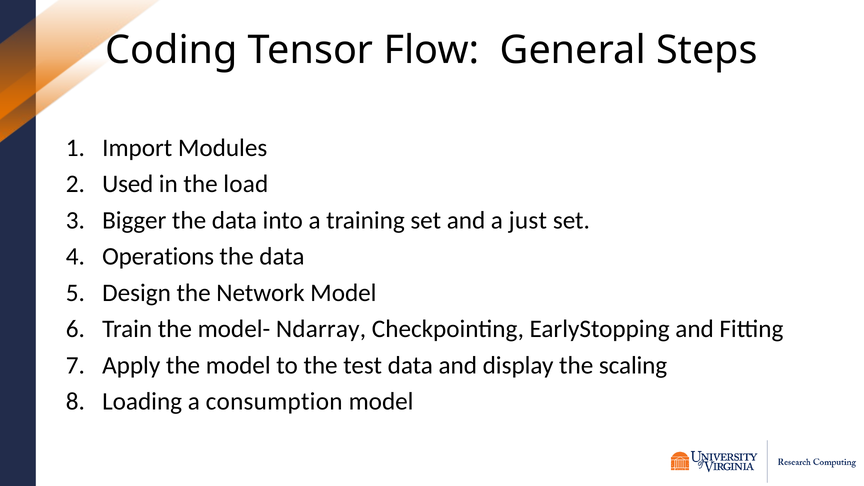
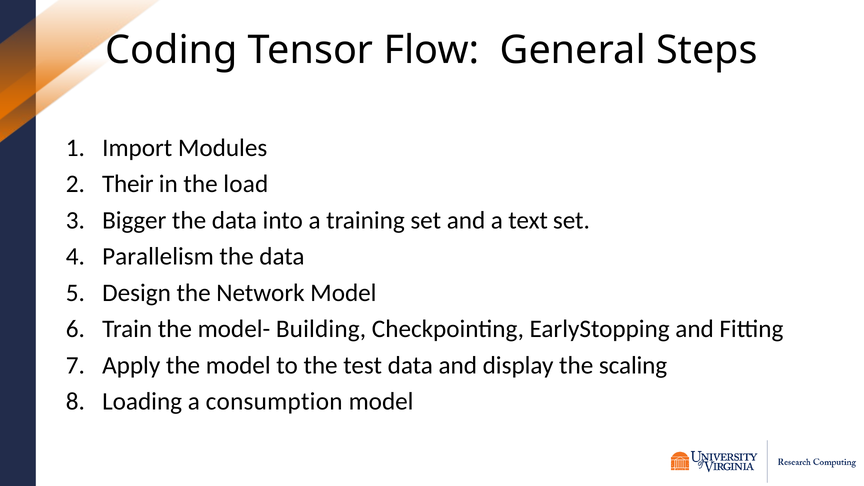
Used: Used -> Their
just: just -> text
Operations: Operations -> Parallelism
Ndarray: Ndarray -> Building
